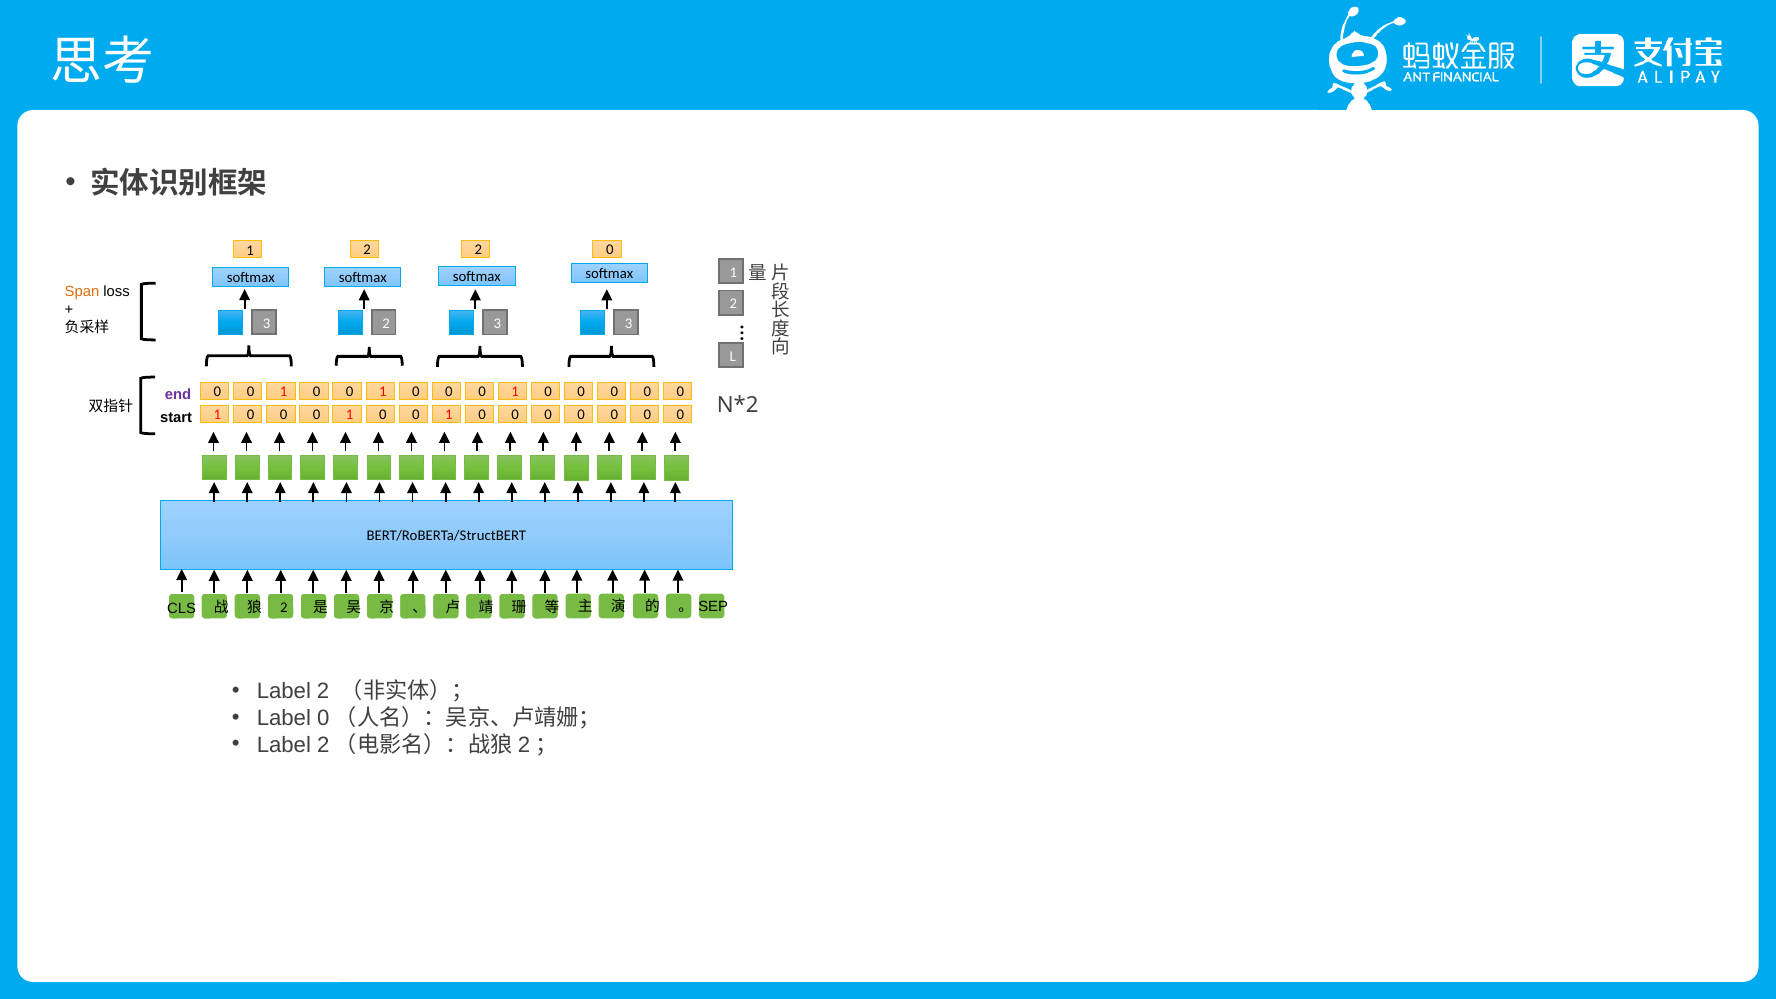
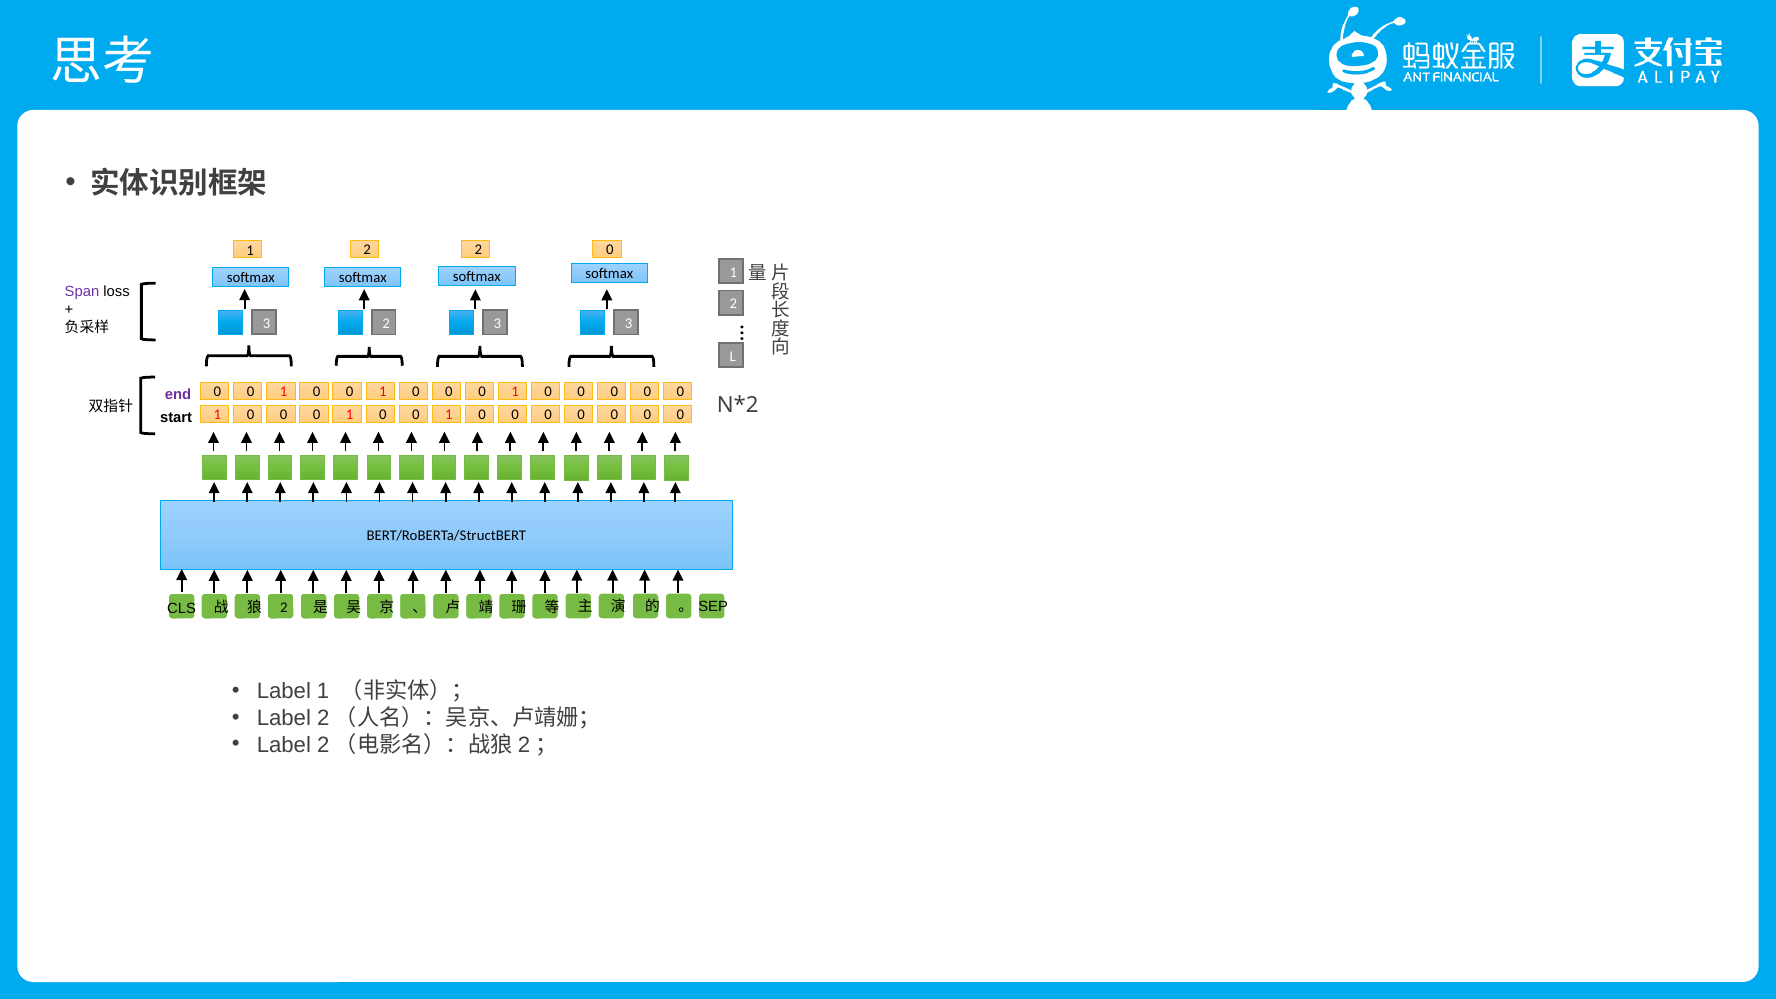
Span colour: orange -> purple
2 at (323, 691): 2 -> 1
0 at (323, 718): 0 -> 2
